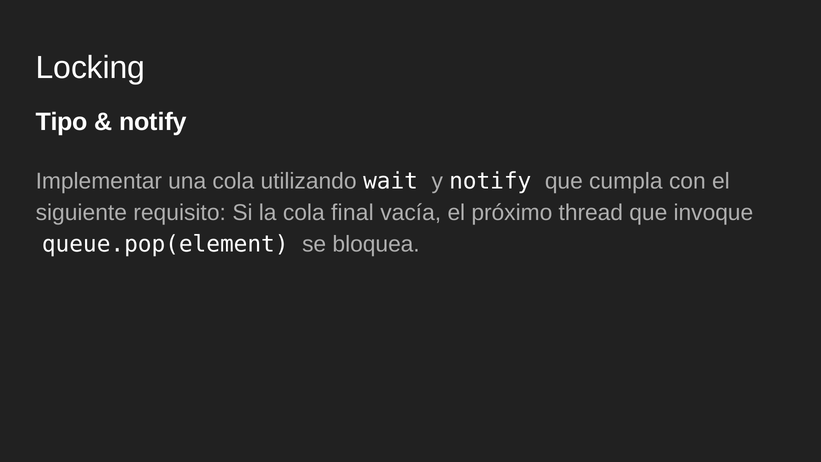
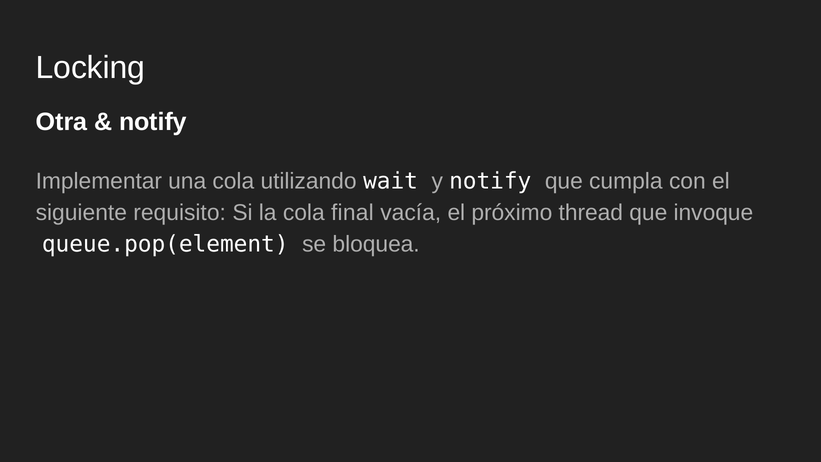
Tipo: Tipo -> Otra
